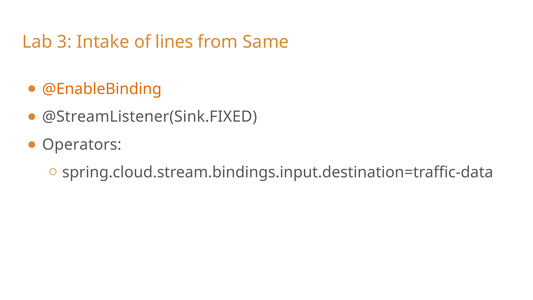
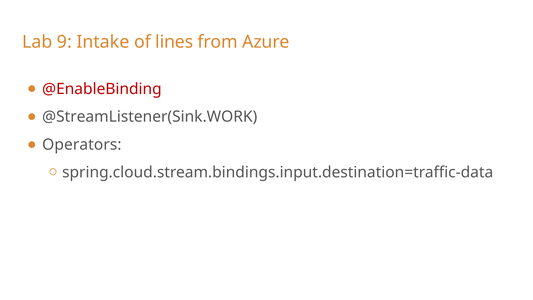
3: 3 -> 9
Same: Same -> Azure
@EnableBinding colour: orange -> red
@StreamListener(Sink.FIXED: @StreamListener(Sink.FIXED -> @StreamListener(Sink.WORK
